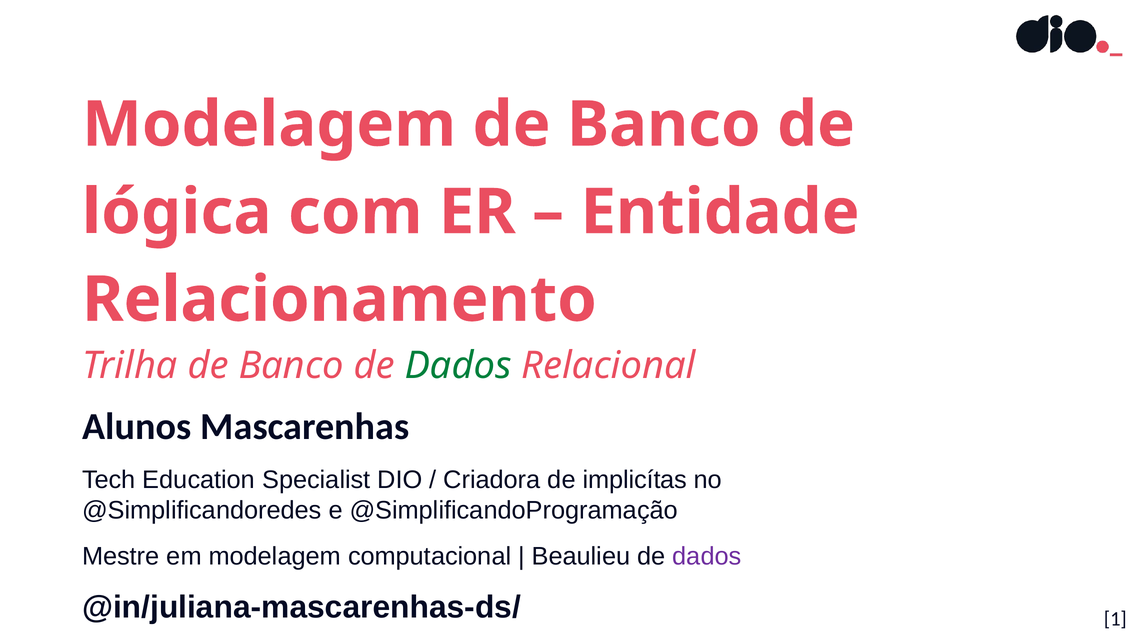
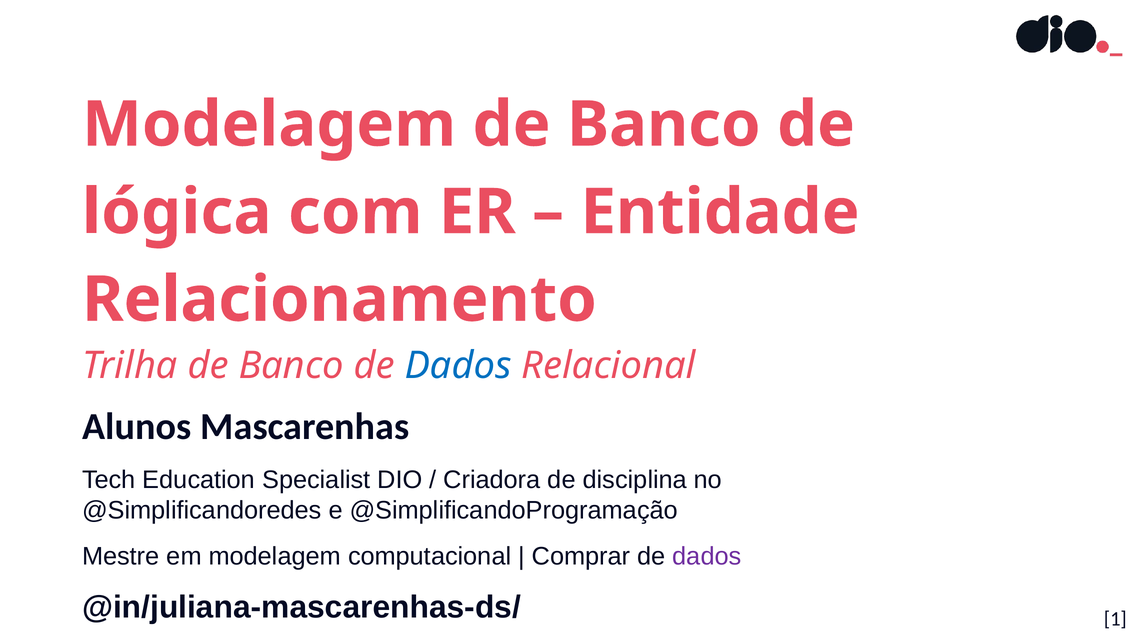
Dados at (458, 366) colour: green -> blue
implicítas: implicítas -> disciplina
Beaulieu: Beaulieu -> Comprar
